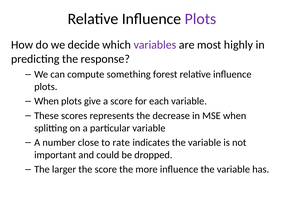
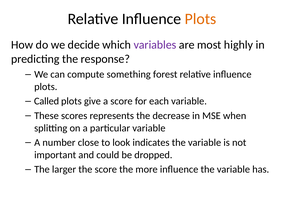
Plots at (200, 19) colour: purple -> orange
When at (47, 101): When -> Called
rate: rate -> look
